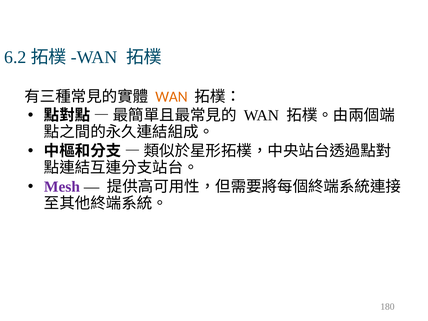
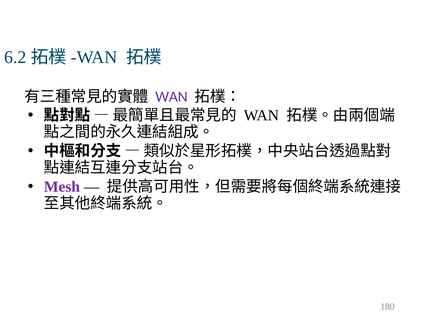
WAN at (171, 97) colour: orange -> purple
